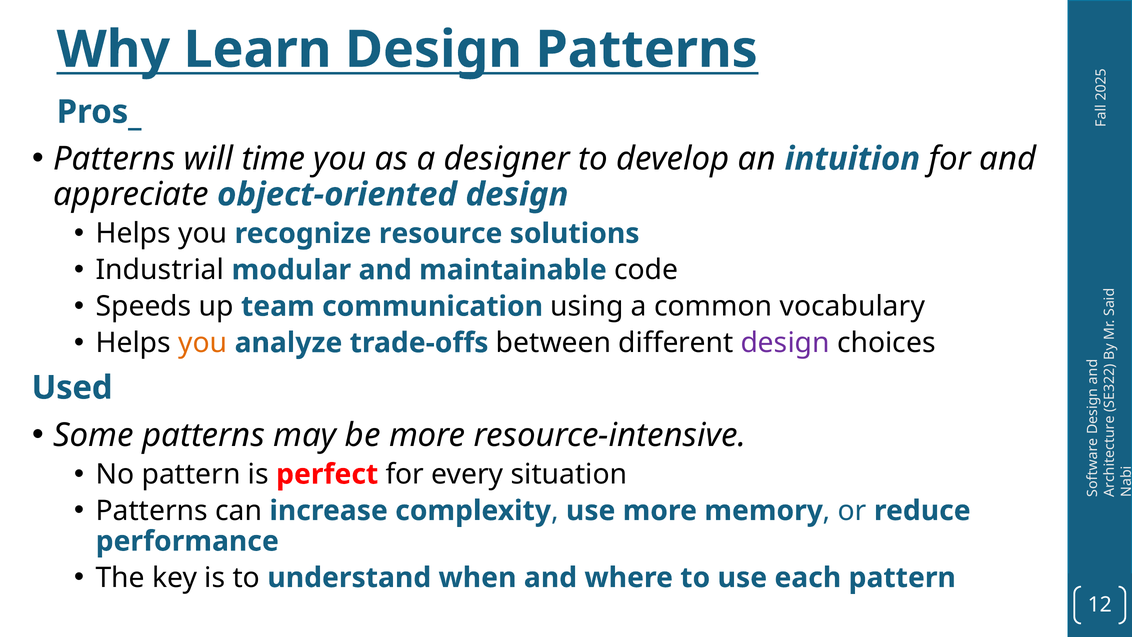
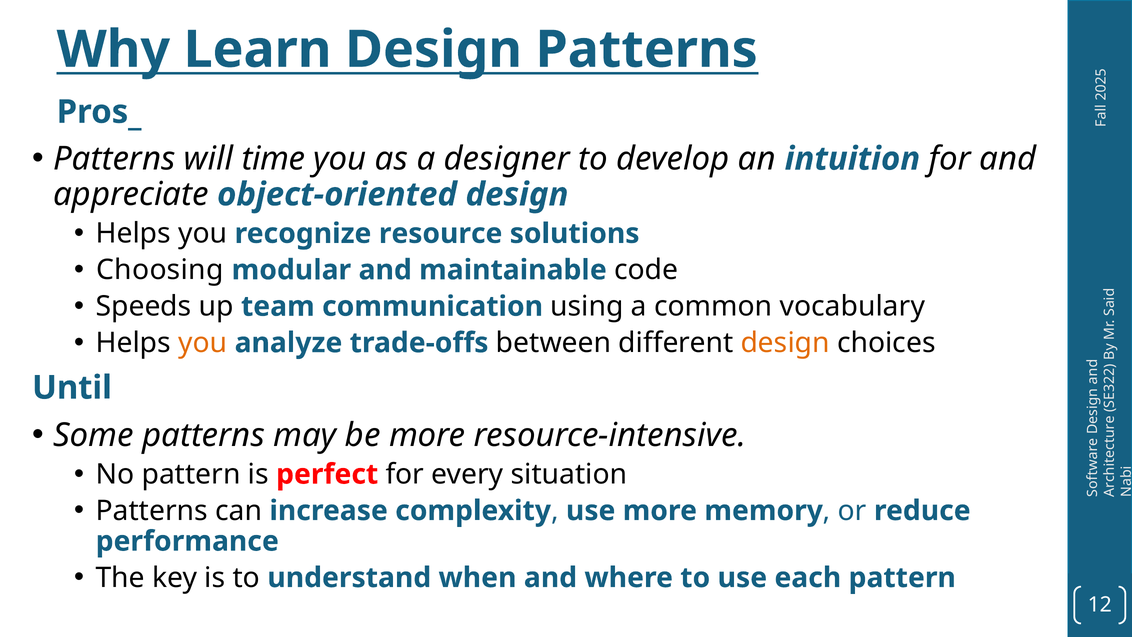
Industrial: Industrial -> Choosing
design at (785, 343) colour: purple -> orange
Used: Used -> Until
